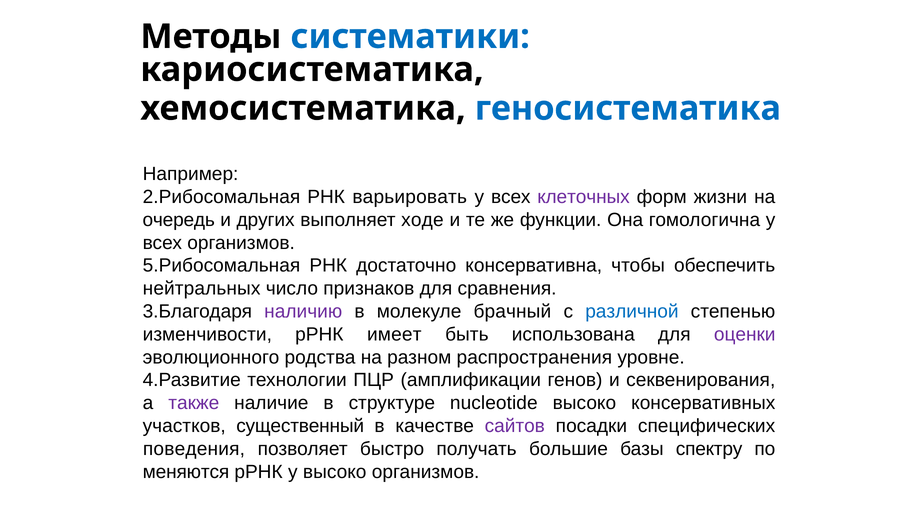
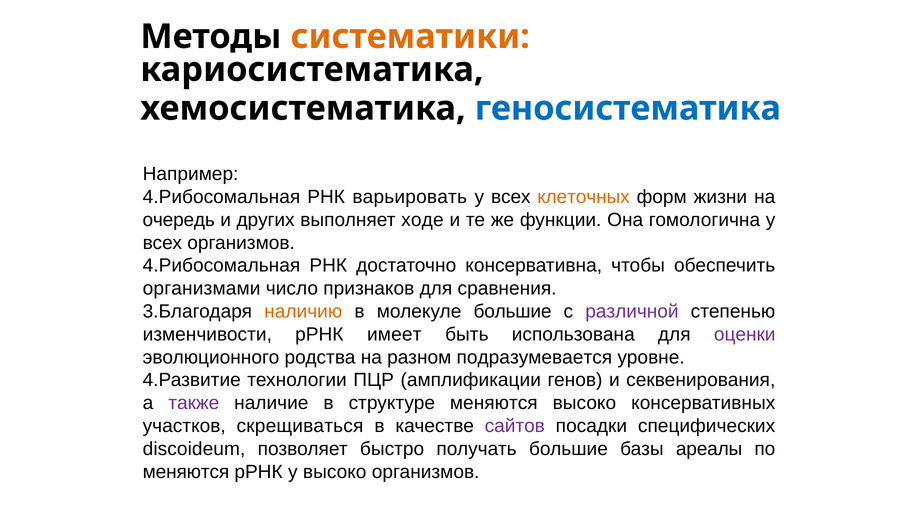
систематики colour: blue -> orange
2.Рибосомальная at (221, 197): 2.Рибосомальная -> 4.Рибосомальная
клеточных colour: purple -> orange
5.Рибосомальная at (221, 266): 5.Рибосомальная -> 4.Рибосомальная
нейтральных: нейтральных -> организмами
наличию colour: purple -> orange
молекуле брачный: брачный -> большие
различной colour: blue -> purple
распространения: распространения -> подразумевается
структуре nucleotide: nucleotide -> меняются
существенный: существенный -> скрещиваться
поведения: поведения -> discoideum
спектру: спектру -> ареалы
